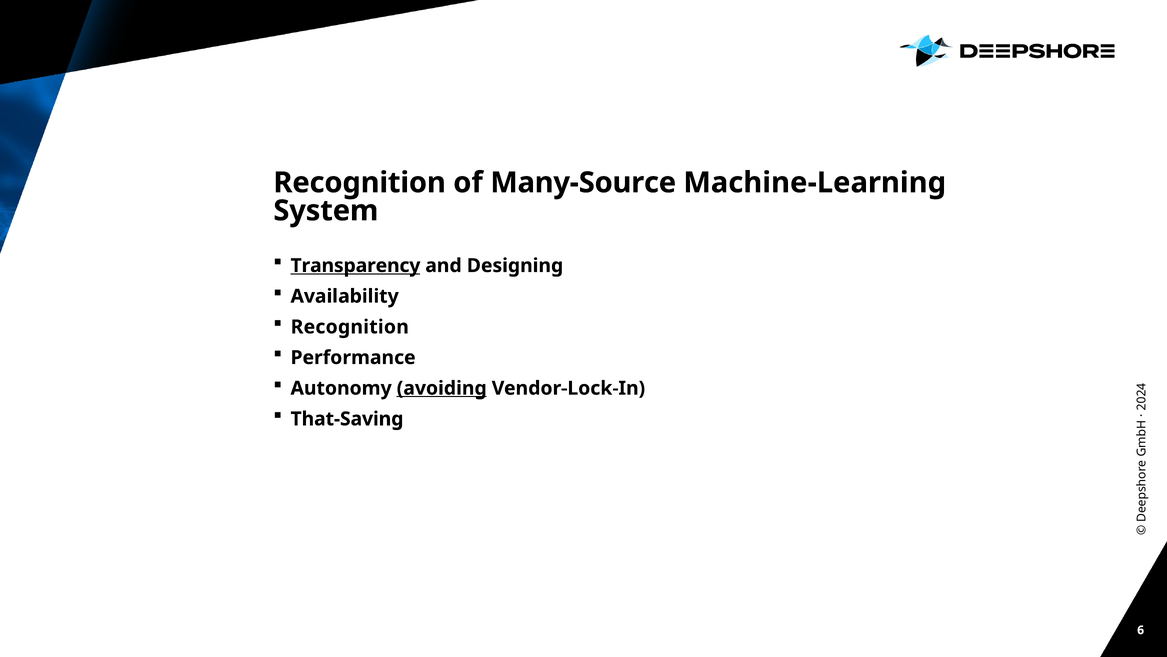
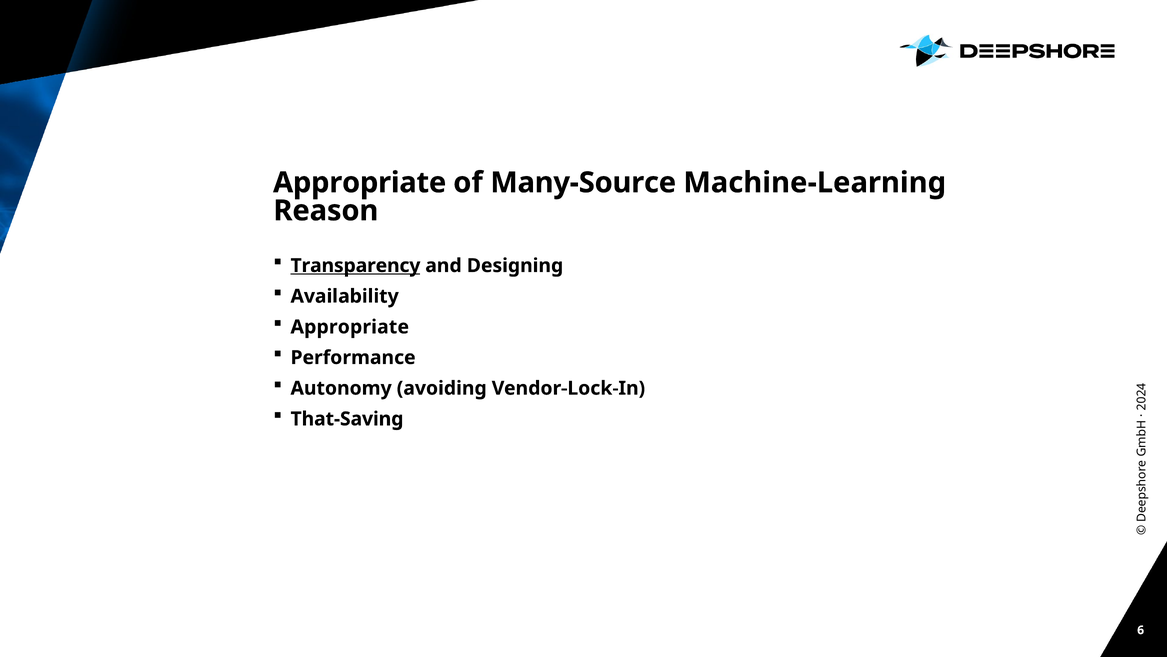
Recognition at (360, 183): Recognition -> Appropriate
System: System -> Reason
Recognition at (350, 327): Recognition -> Appropriate
avoiding underline: present -> none
